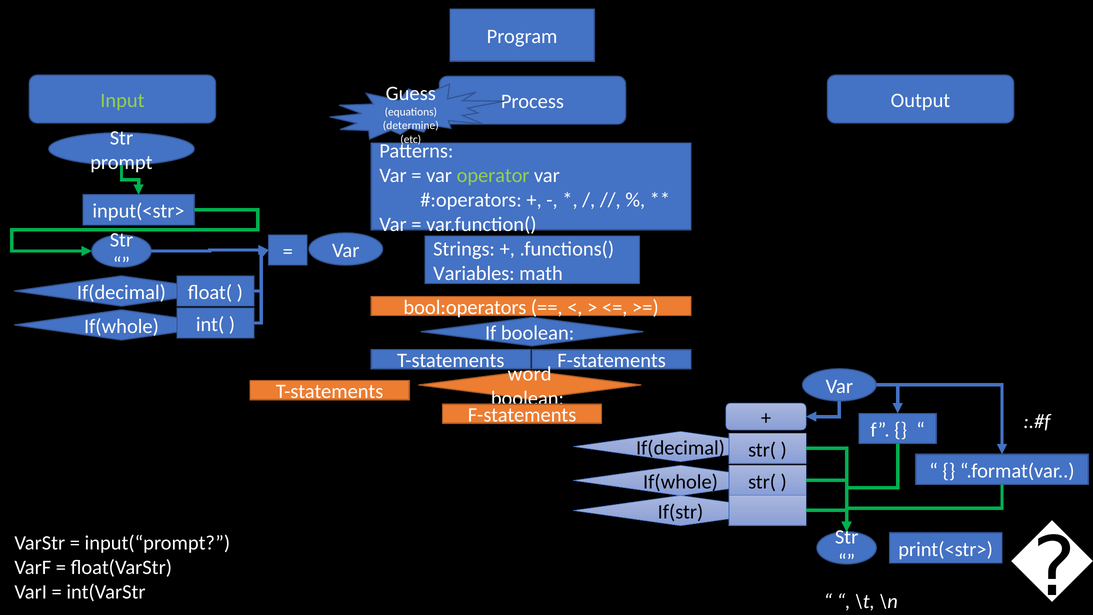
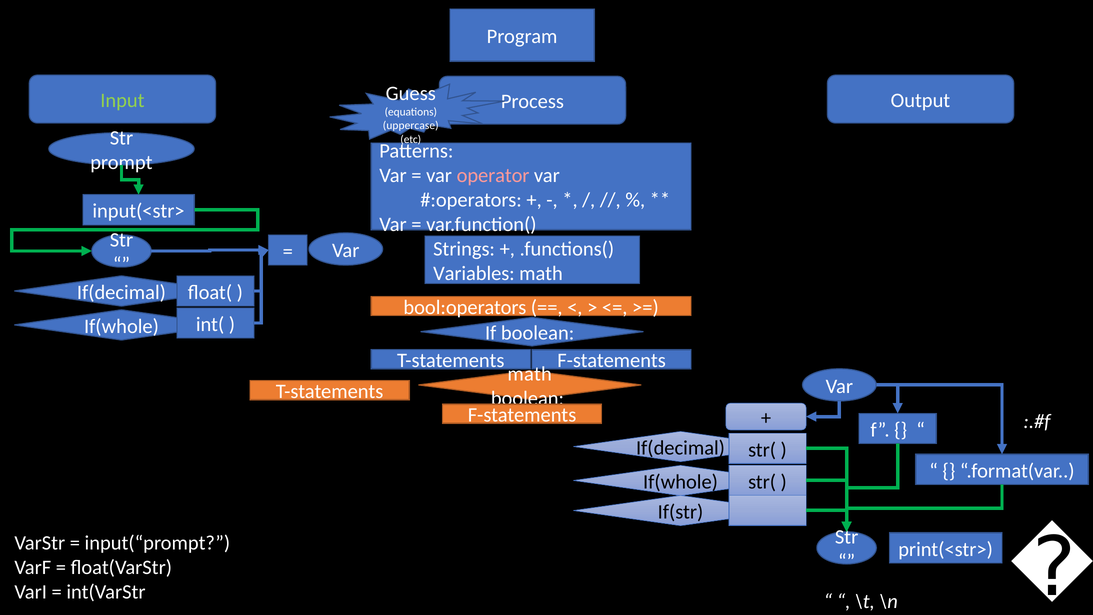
determine: determine -> uppercase
operator colour: light green -> pink
word at (530, 374): word -> math
